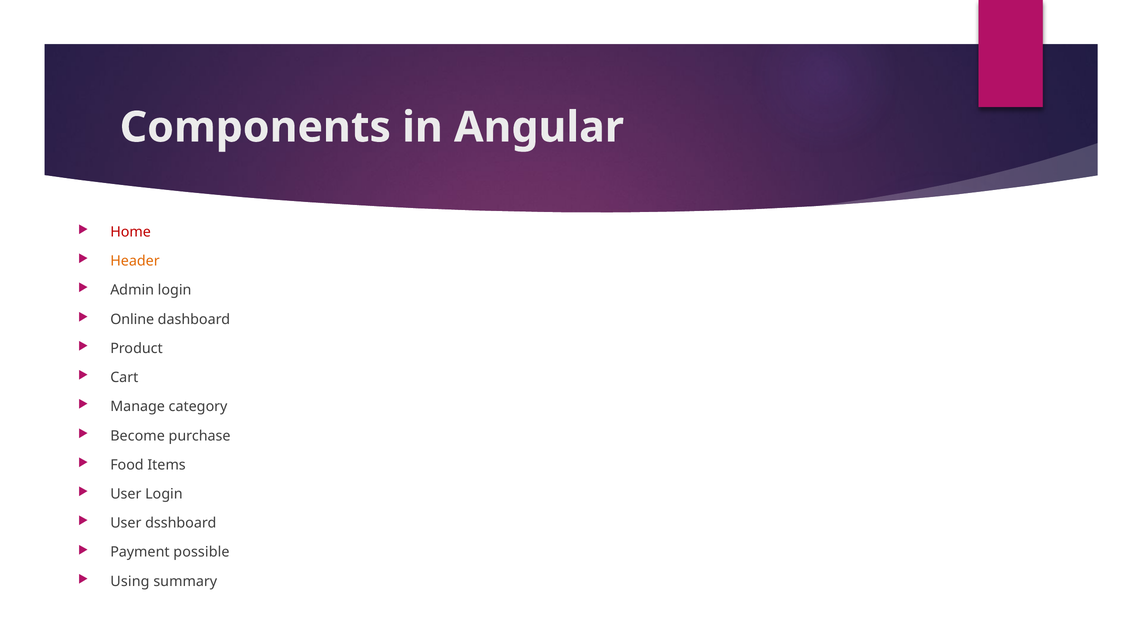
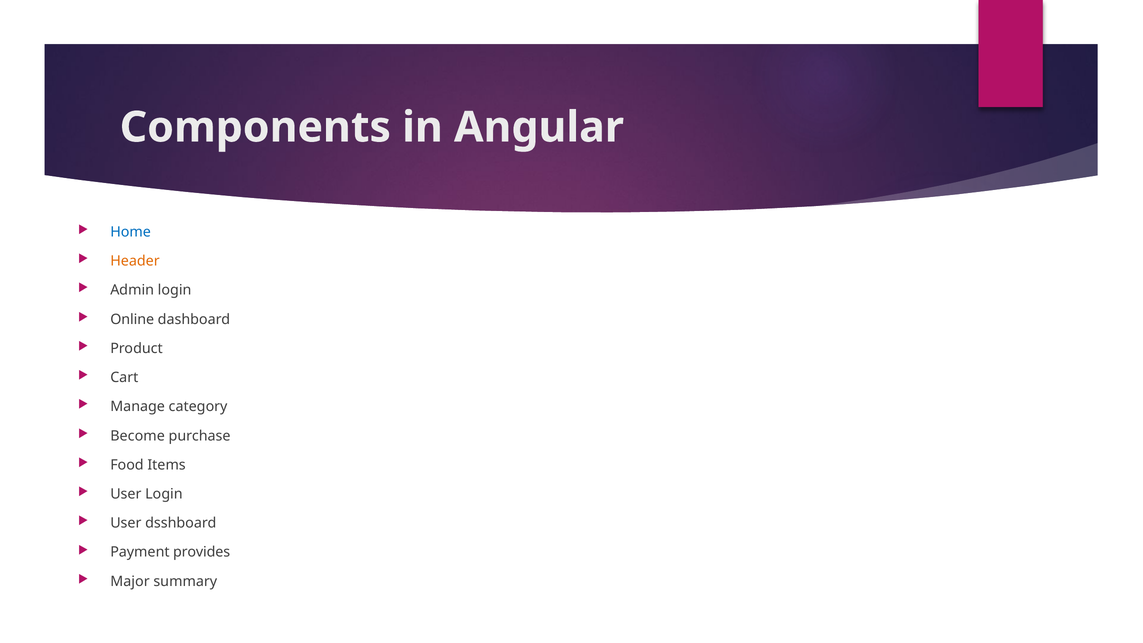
Home colour: red -> blue
possible: possible -> provides
Using: Using -> Major
